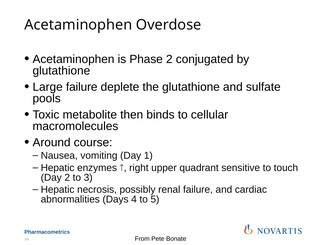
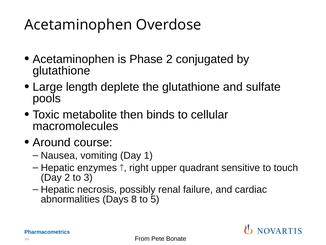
Large failure: failure -> length
4: 4 -> 8
